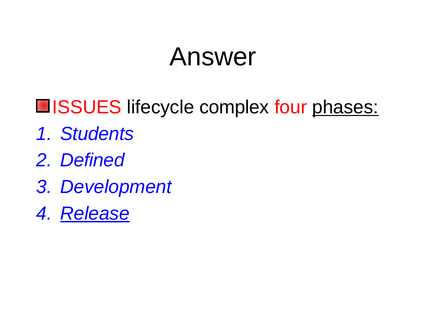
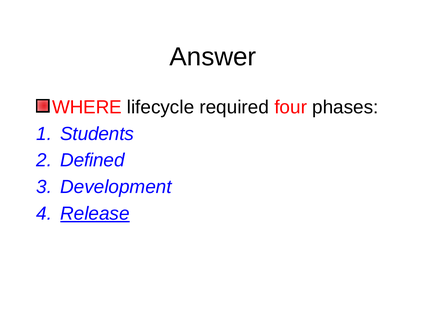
ISSUES: ISSUES -> WHERE
complex: complex -> required
phases underline: present -> none
